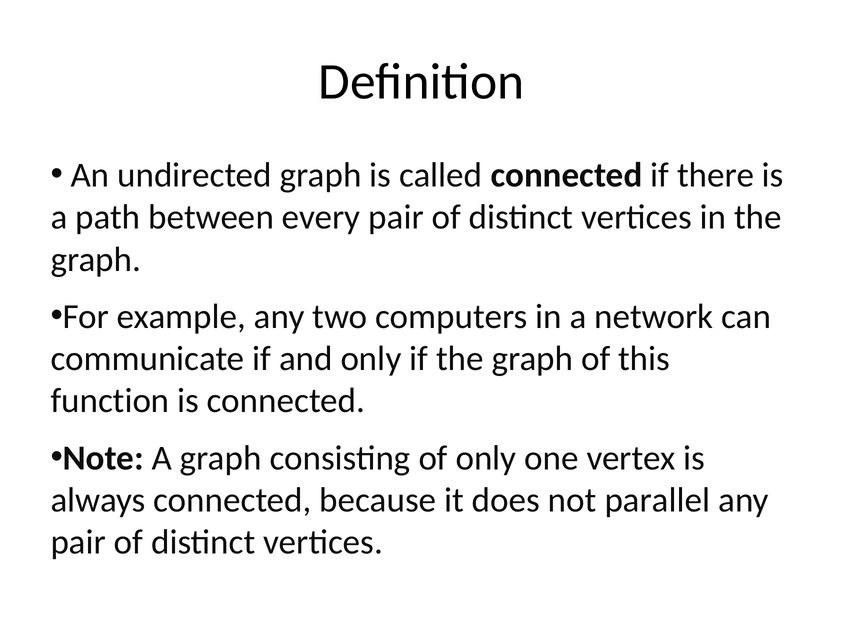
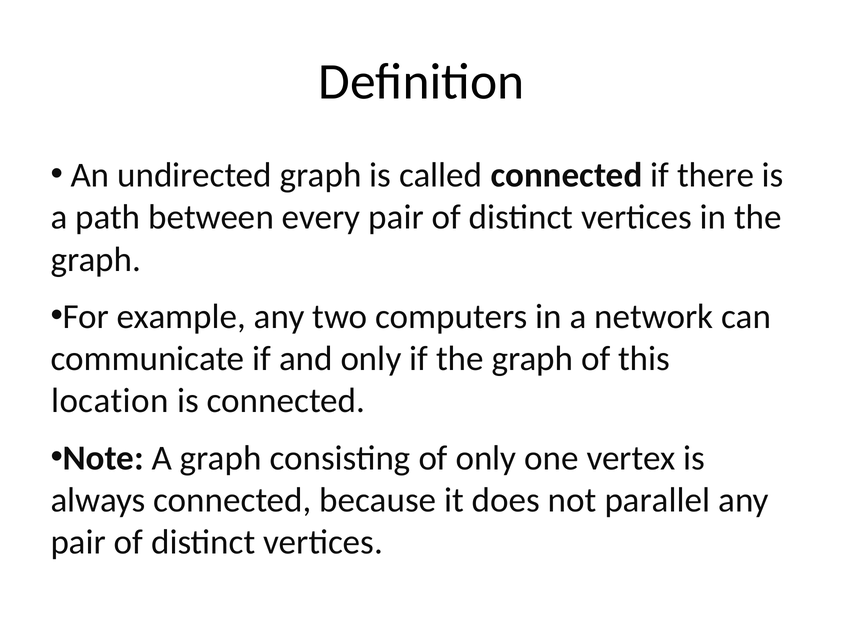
function: function -> location
